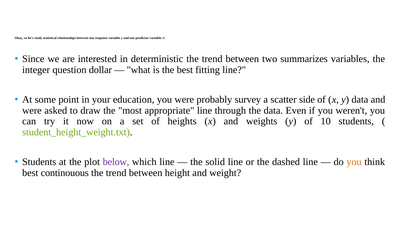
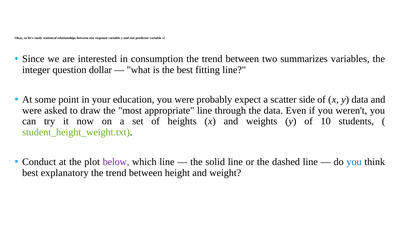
deterministic: deterministic -> consumption
survey: survey -> expect
Students at (39, 162): Students -> Conduct
you at (354, 162) colour: orange -> blue
continouous: continouous -> explanatory
